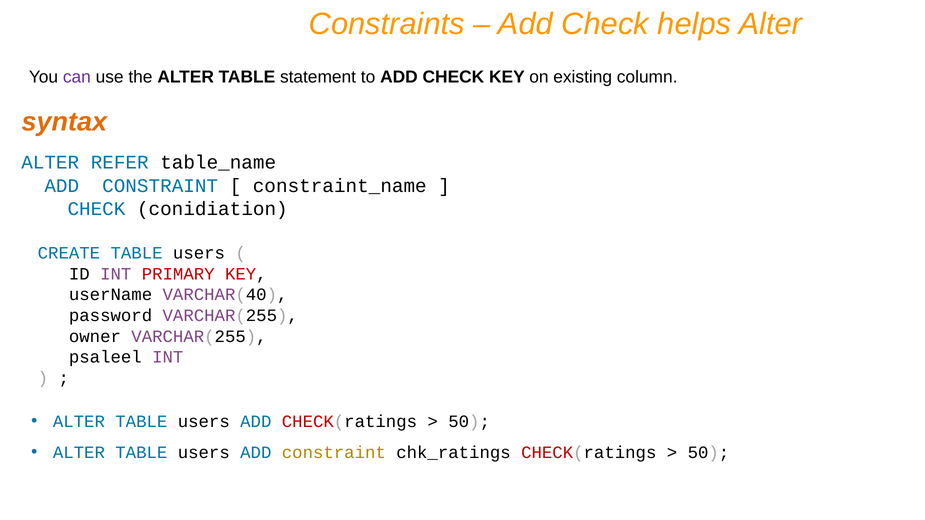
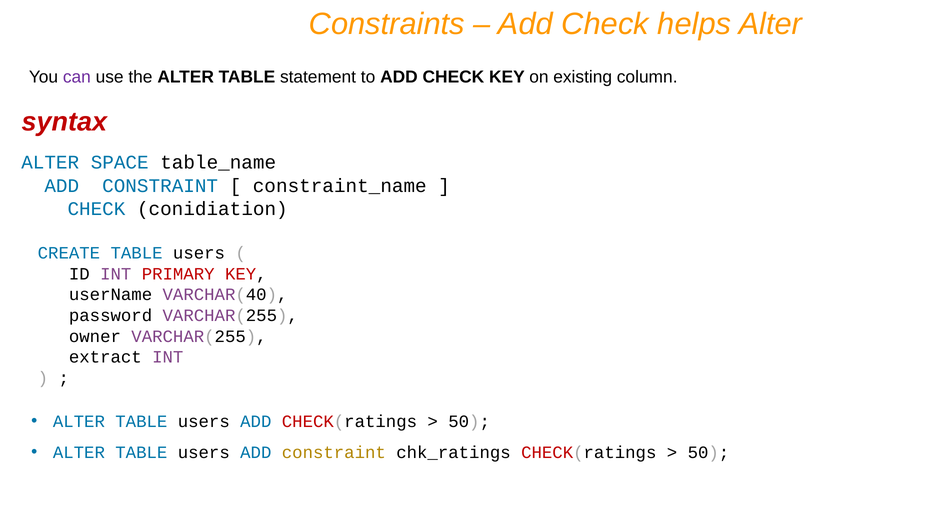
syntax colour: orange -> red
REFER: REFER -> SPACE
psaleel: psaleel -> extract
